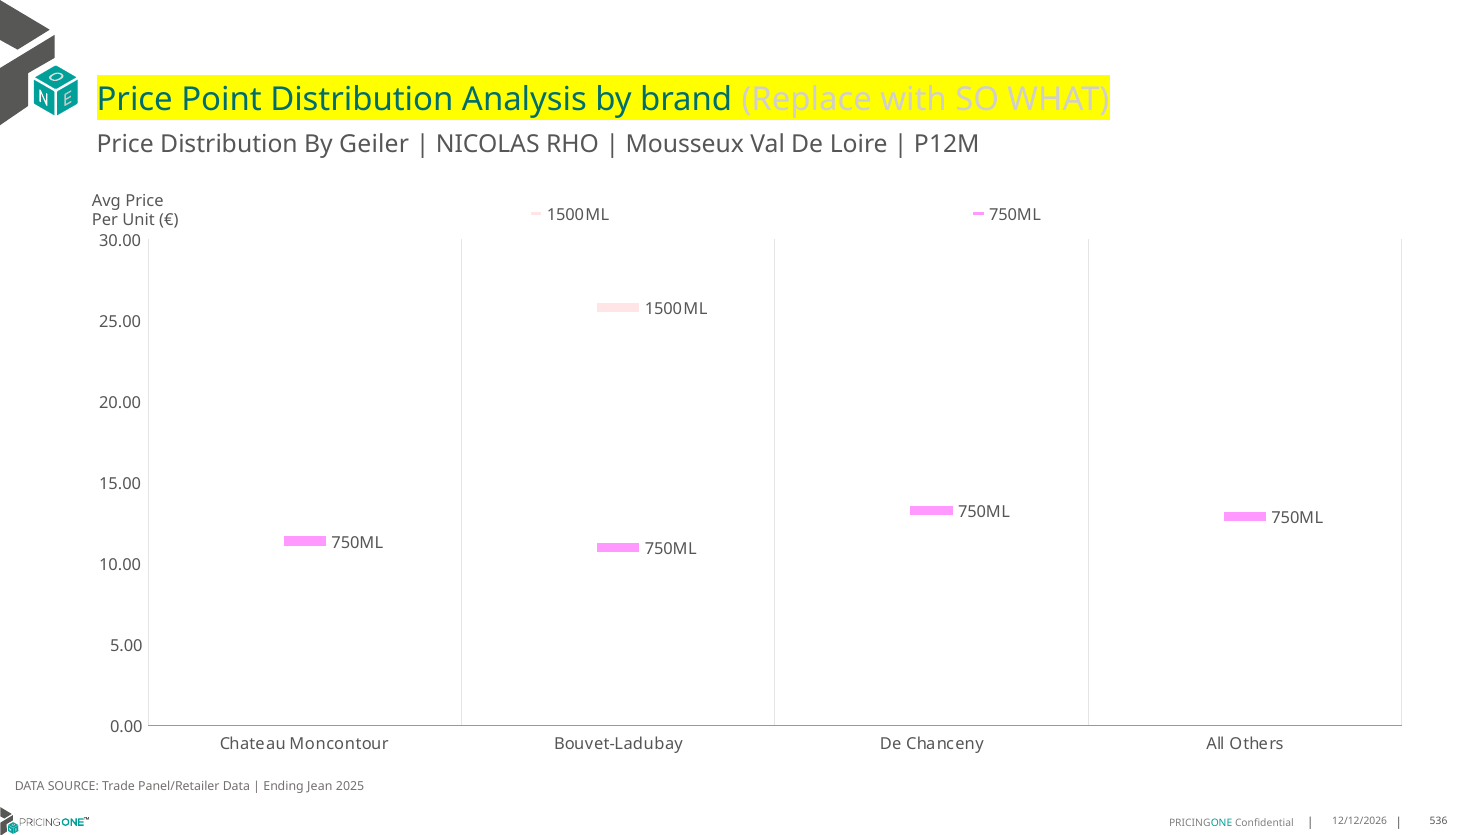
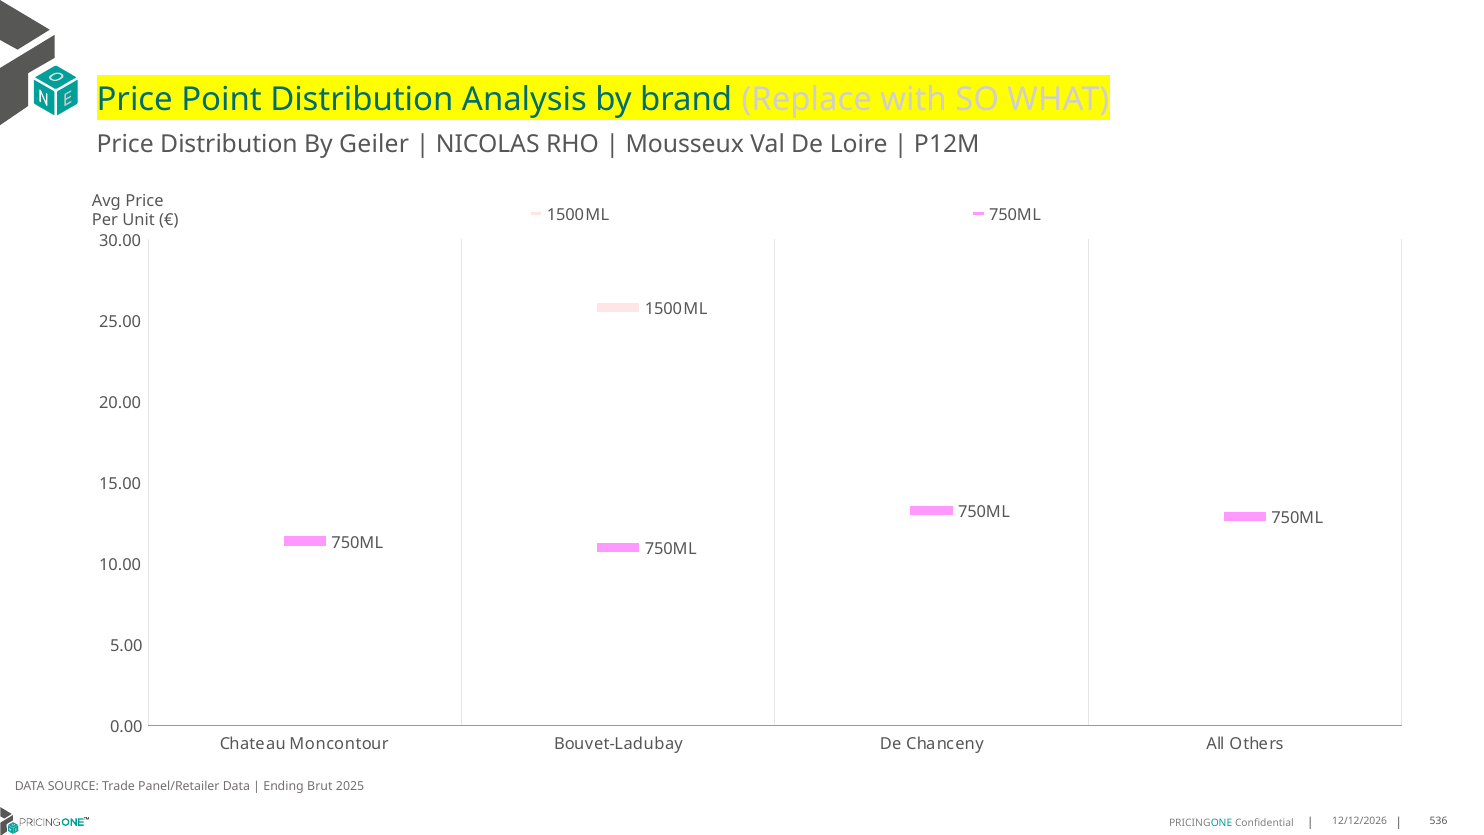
Jean: Jean -> Brut
